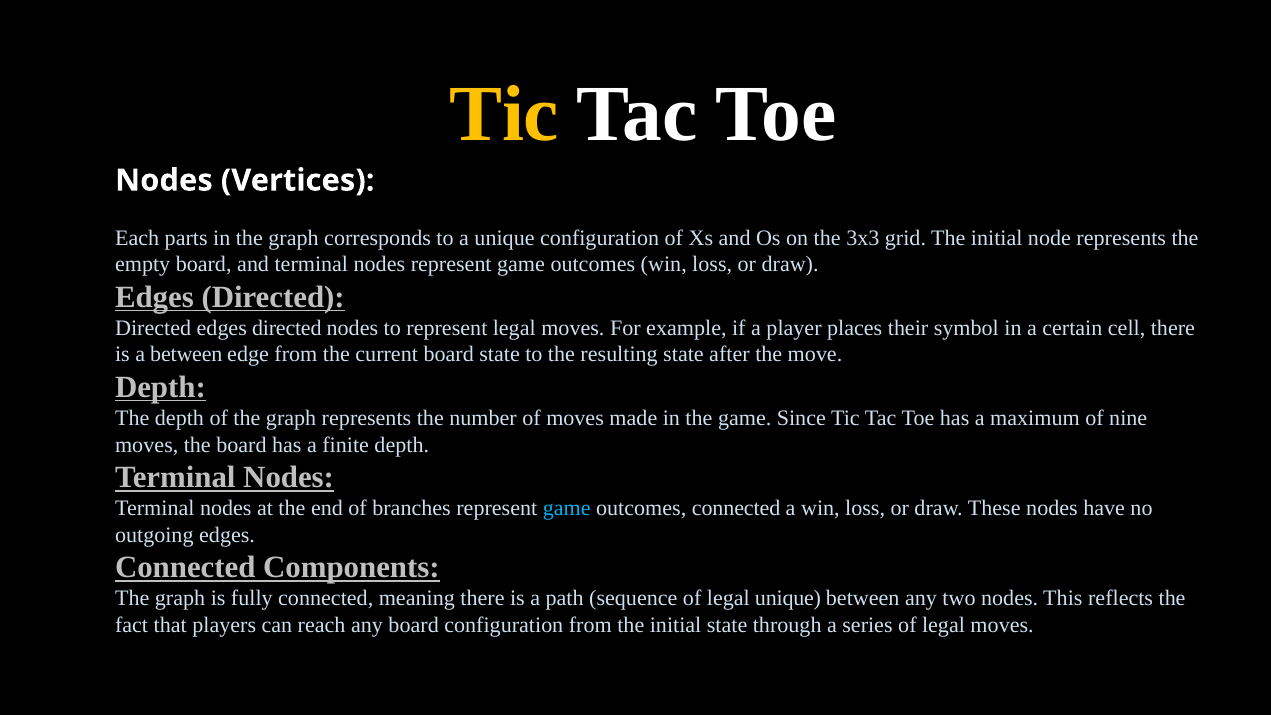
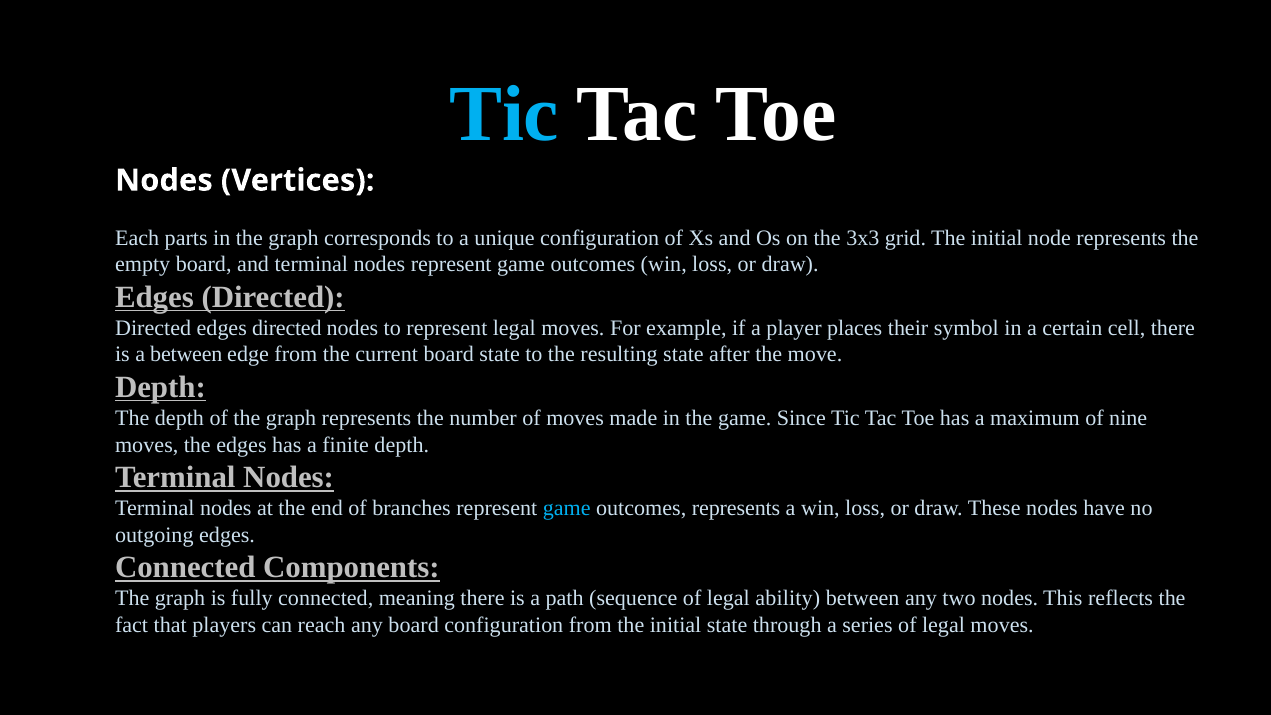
Tic at (504, 114) colour: yellow -> light blue
the board: board -> edges
outcomes connected: connected -> represents
legal unique: unique -> ability
